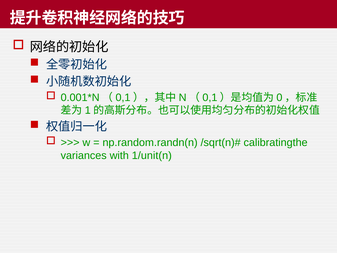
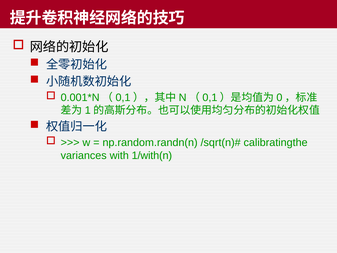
1/unit(n: 1/unit(n -> 1/with(n
